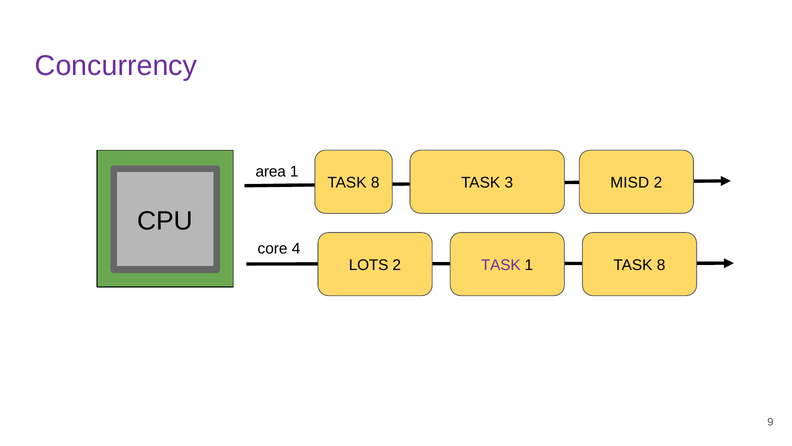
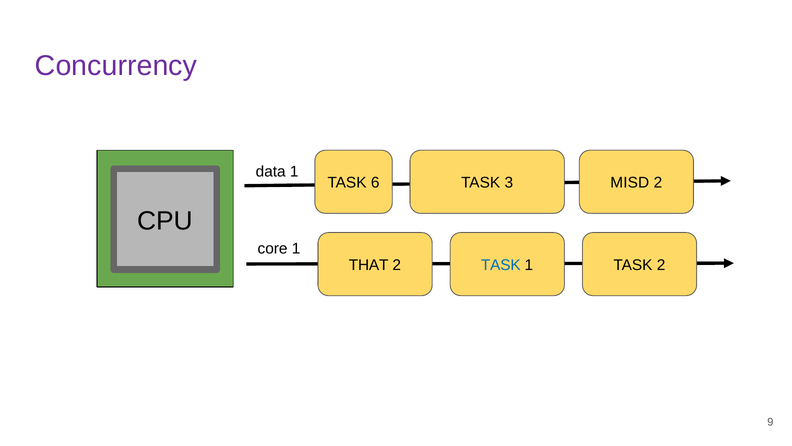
area: area -> data
8 at (375, 183): 8 -> 6
core 4: 4 -> 1
LOTS: LOTS -> THAT
TASK at (501, 265) colour: purple -> blue
1 TASK 8: 8 -> 2
